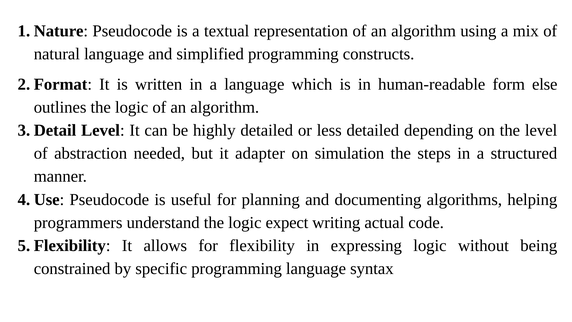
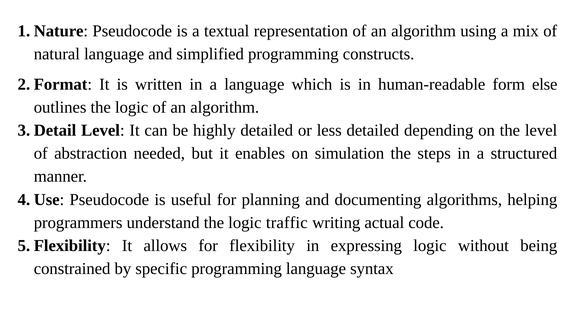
adapter: adapter -> enables
expect: expect -> traffic
